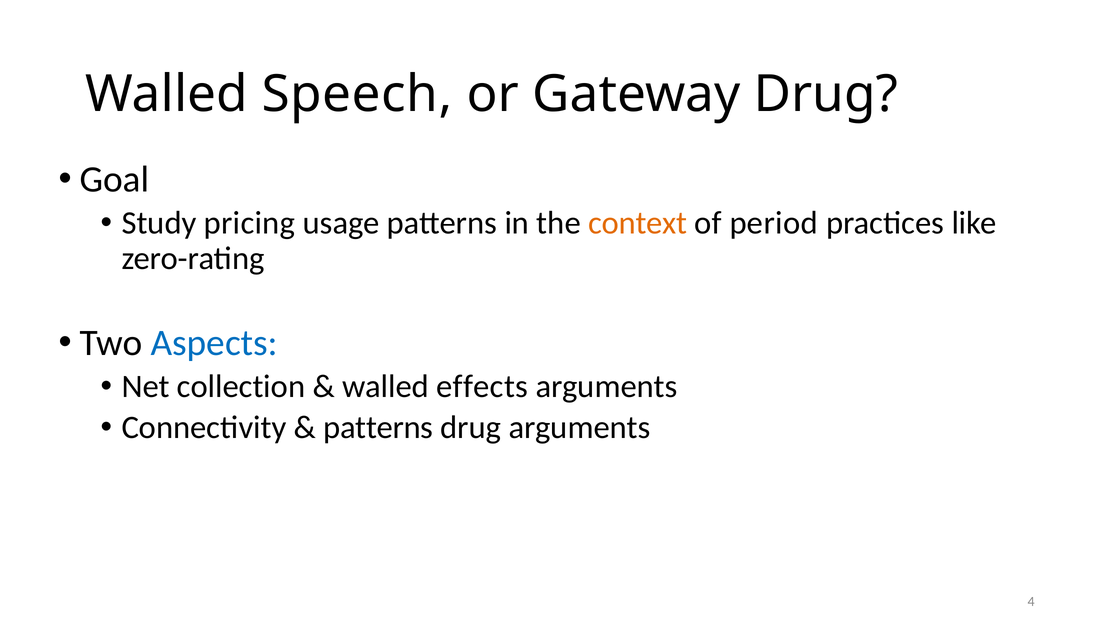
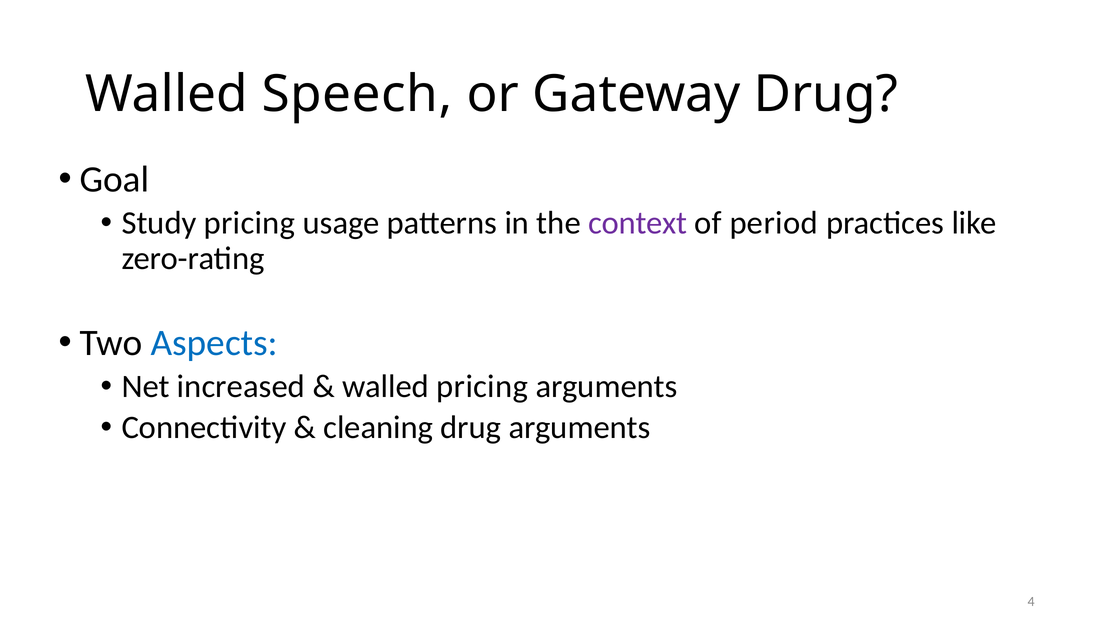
context colour: orange -> purple
collection: collection -> increased
walled effects: effects -> pricing
patterns at (378, 428): patterns -> cleaning
